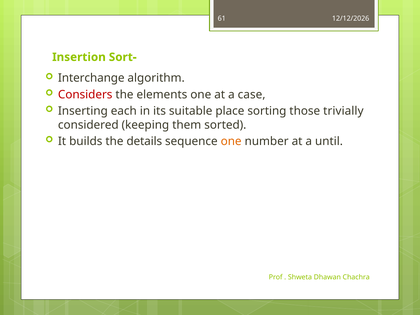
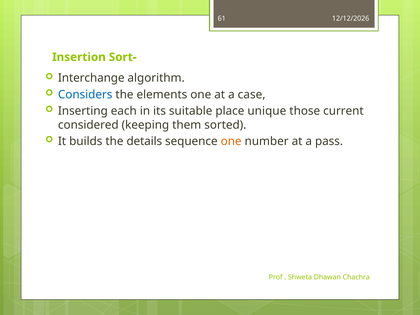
Considers colour: red -> blue
sorting: sorting -> unique
trivially: trivially -> current
until: until -> pass
